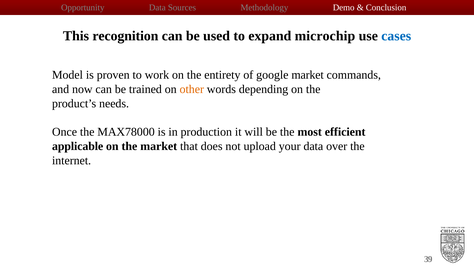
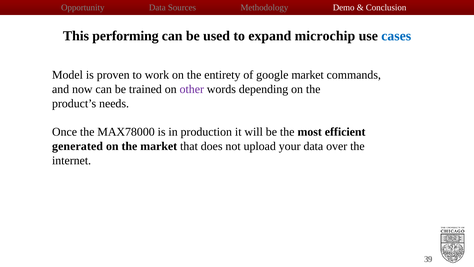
recognition: recognition -> performing
other colour: orange -> purple
applicable: applicable -> generated
